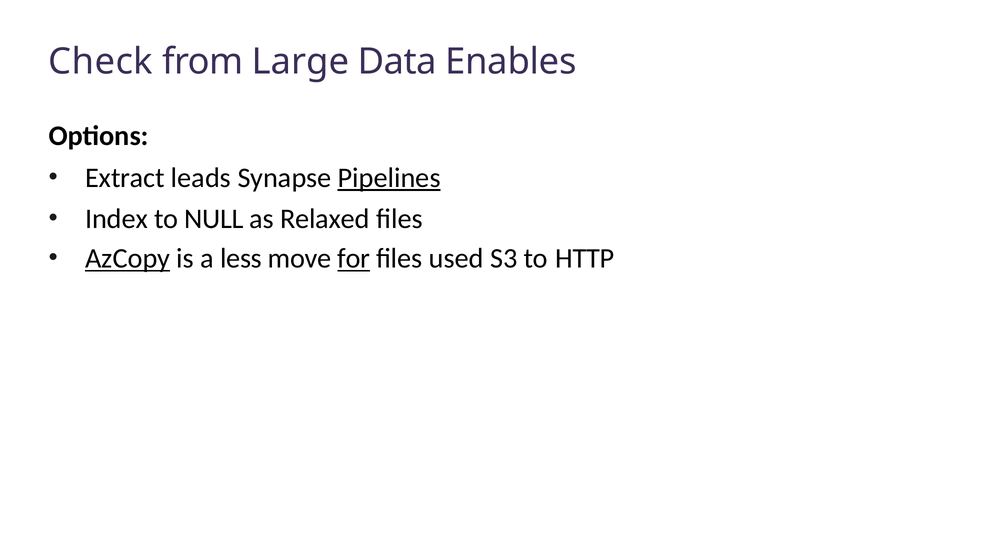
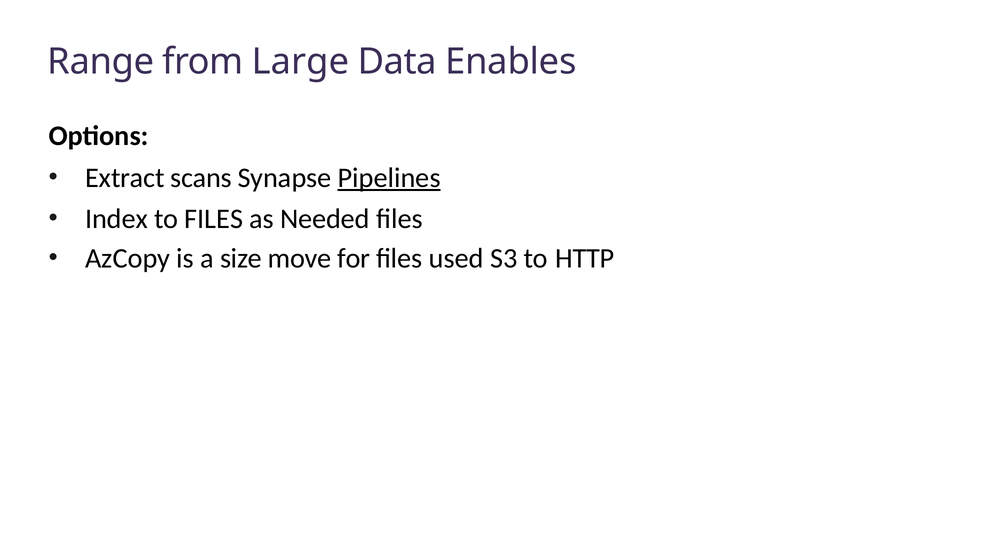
Check: Check -> Range
leads: leads -> scans
to NULL: NULL -> FILES
Relaxed: Relaxed -> Needed
AzCopy underline: present -> none
less: less -> size
for underline: present -> none
